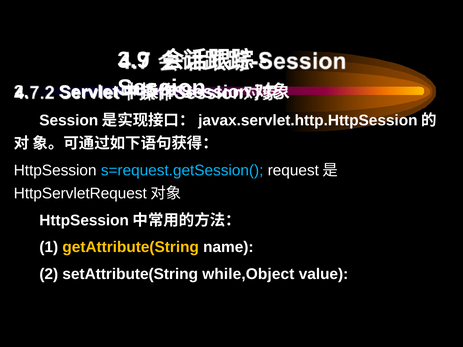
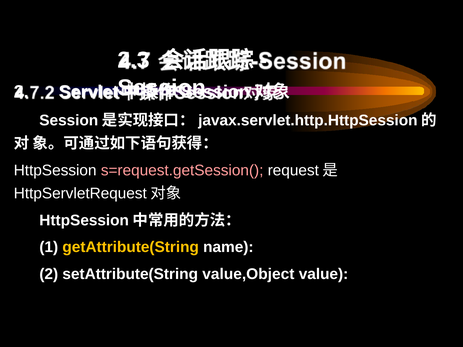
3.9: 3.9 -> 2.3
s=request.getSession( colour: light blue -> pink
while,Object: while,Object -> value,Object
